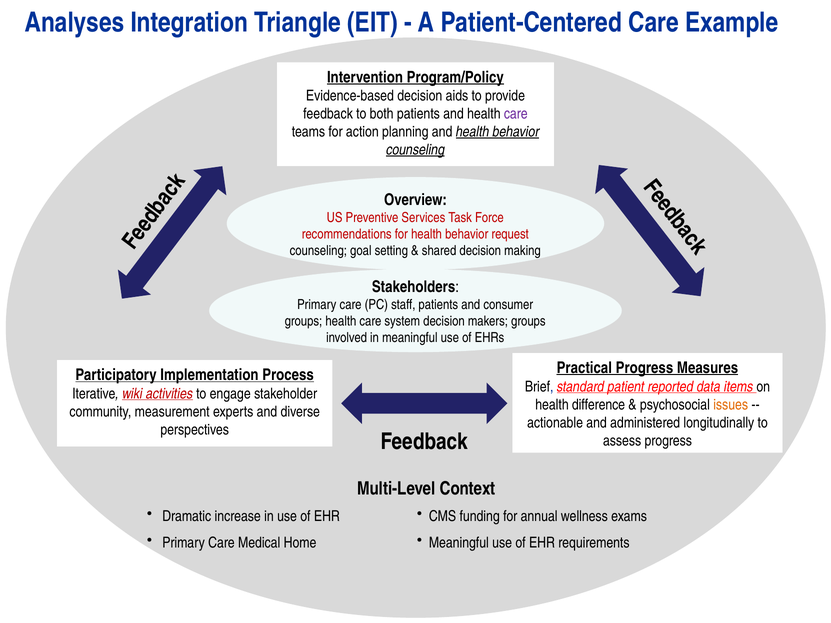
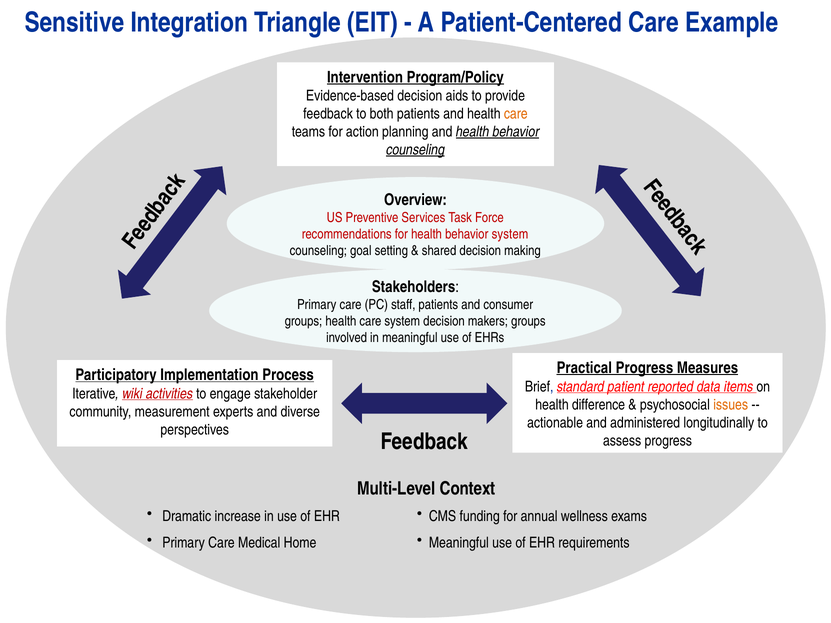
Analyses: Analyses -> Sensitive
care at (516, 114) colour: purple -> orange
behavior request: request -> system
